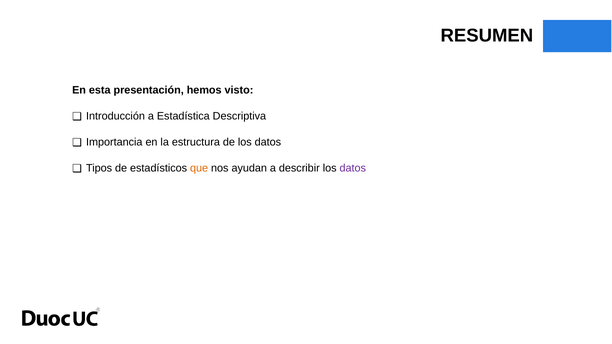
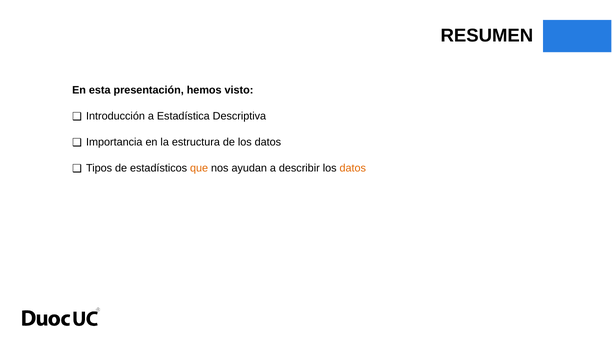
datos at (353, 168) colour: purple -> orange
